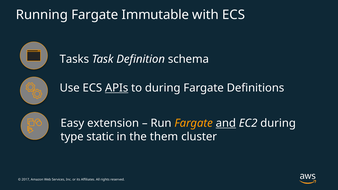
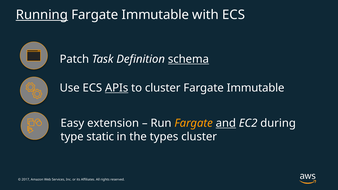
Running underline: none -> present
Tasks: Tasks -> Patch
schema underline: none -> present
to during: during -> cluster
Definitions at (255, 88): Definitions -> Immutable
them: them -> types
